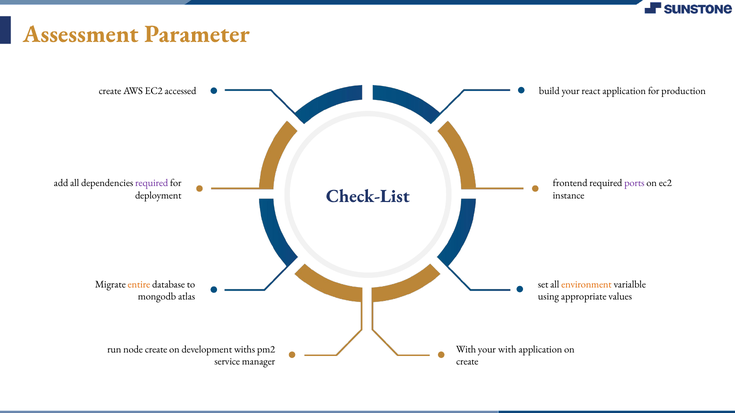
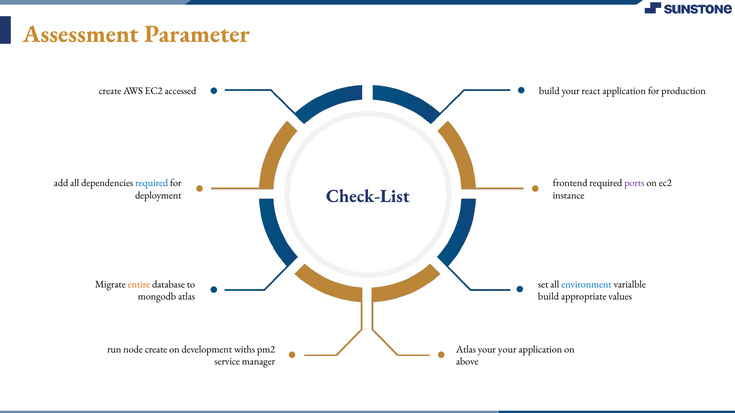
required at (152, 183) colour: purple -> blue
environment colour: orange -> blue
using at (548, 297): using -> build
With at (466, 350): With -> Atlas
your with: with -> your
create at (467, 362): create -> above
